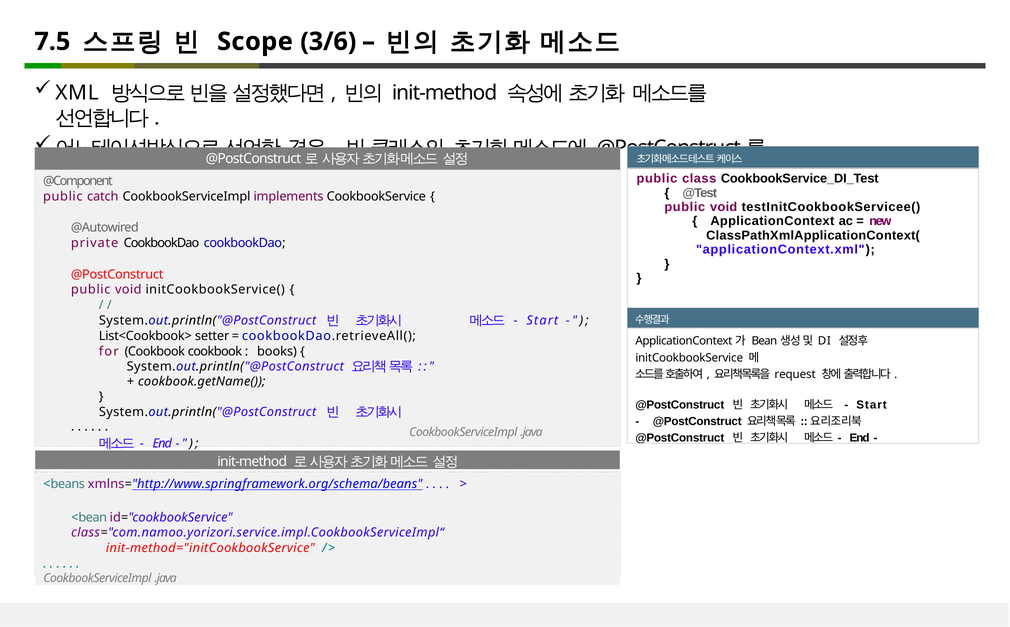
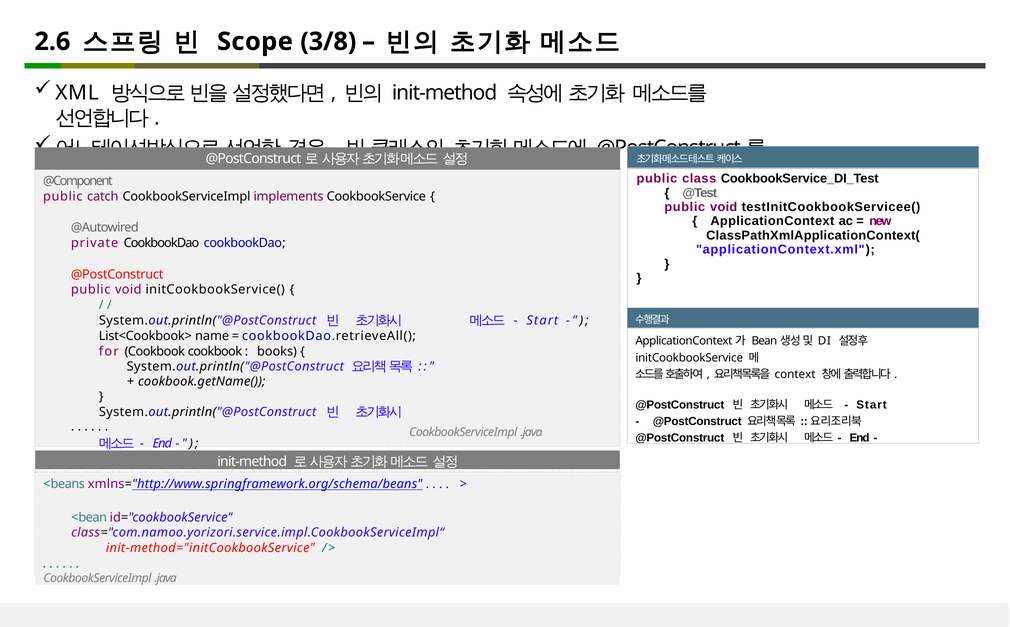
7.5: 7.5 -> 2.6
3/6: 3/6 -> 3/8
setter: setter -> name
request: request -> context
